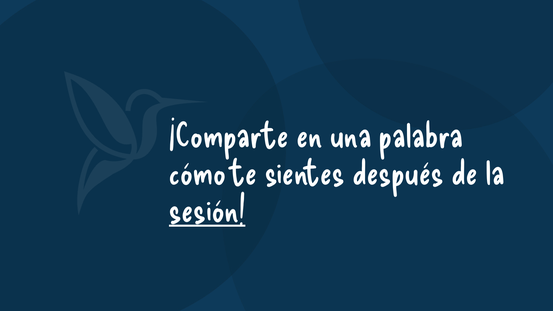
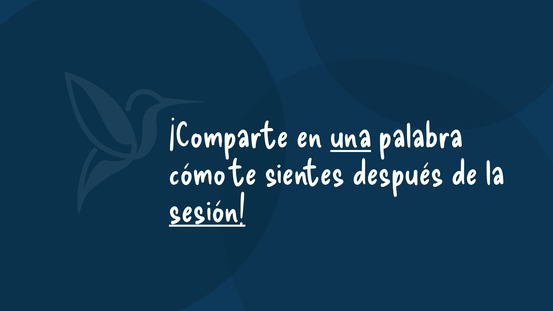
una underline: none -> present
